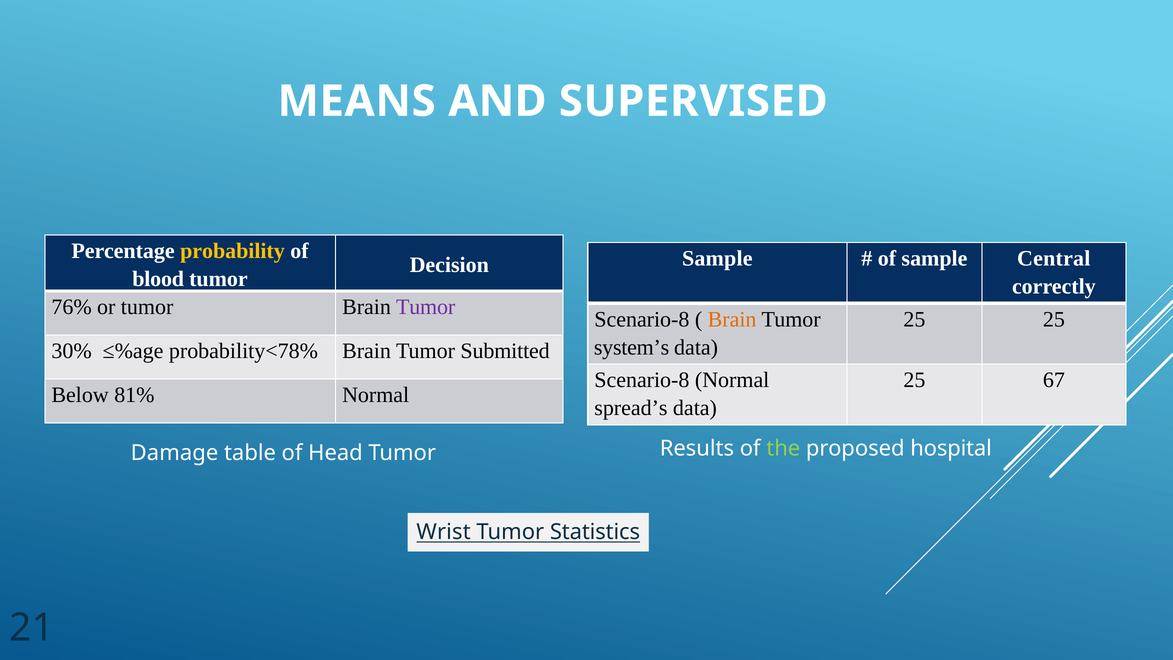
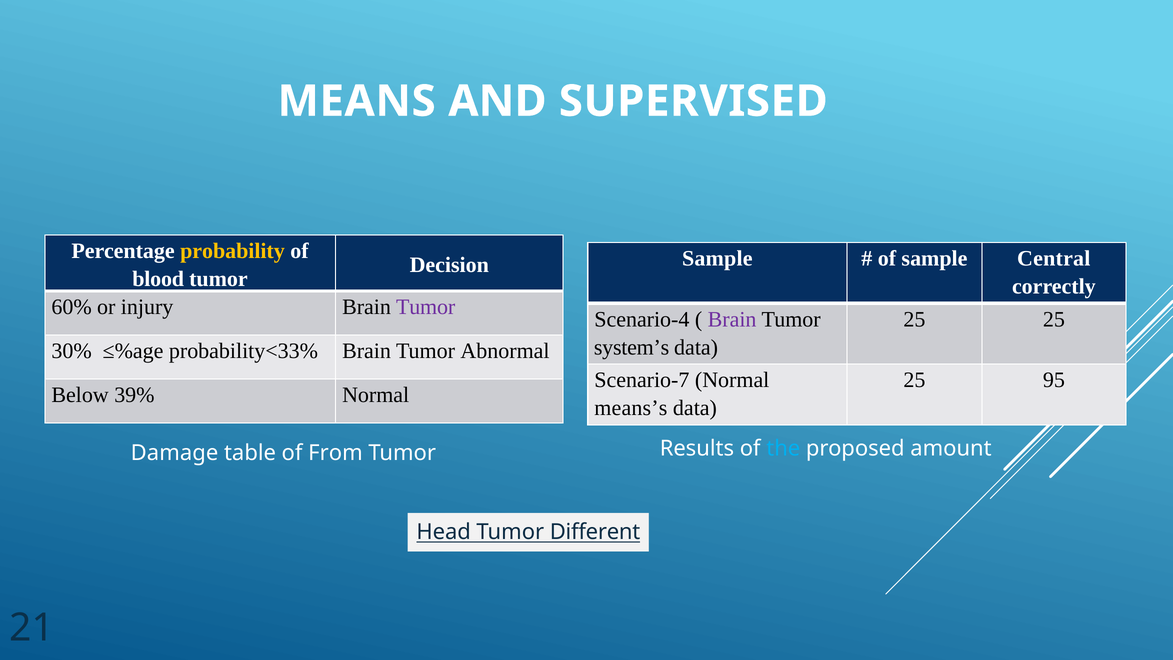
76%: 76% -> 60%
or tumor: tumor -> injury
Scenario-8 at (642, 319): Scenario-8 -> Scenario-4
Brain at (732, 319) colour: orange -> purple
probability<78%: probability<78% -> probability<33%
Submitted: Submitted -> Abnormal
Scenario-8 at (642, 380): Scenario-8 -> Scenario-7
67: 67 -> 95
81%: 81% -> 39%
spread’s: spread’s -> means’s
the colour: light green -> light blue
hospital: hospital -> amount
Head: Head -> From
Wrist: Wrist -> Head
Statistics: Statistics -> Different
